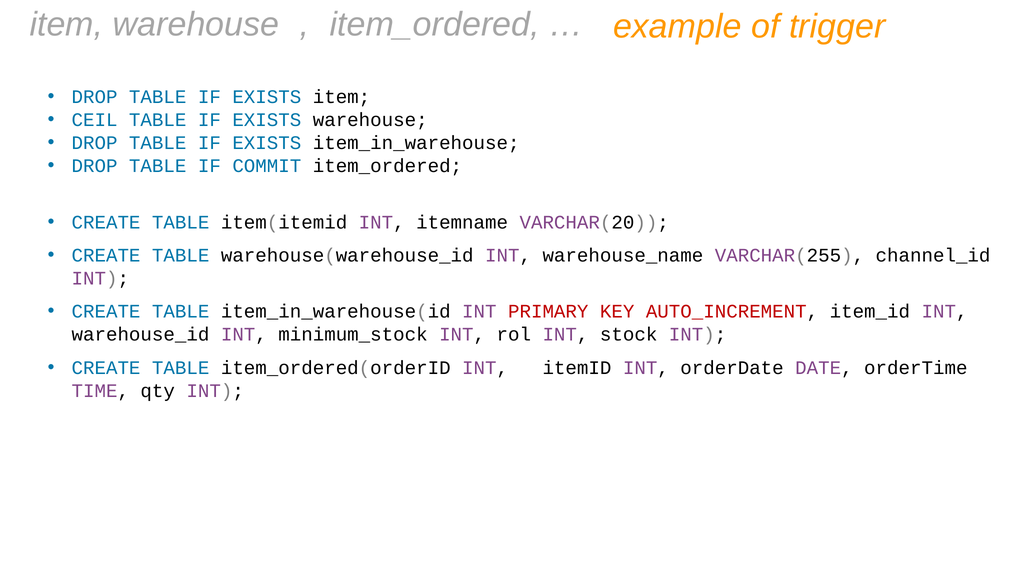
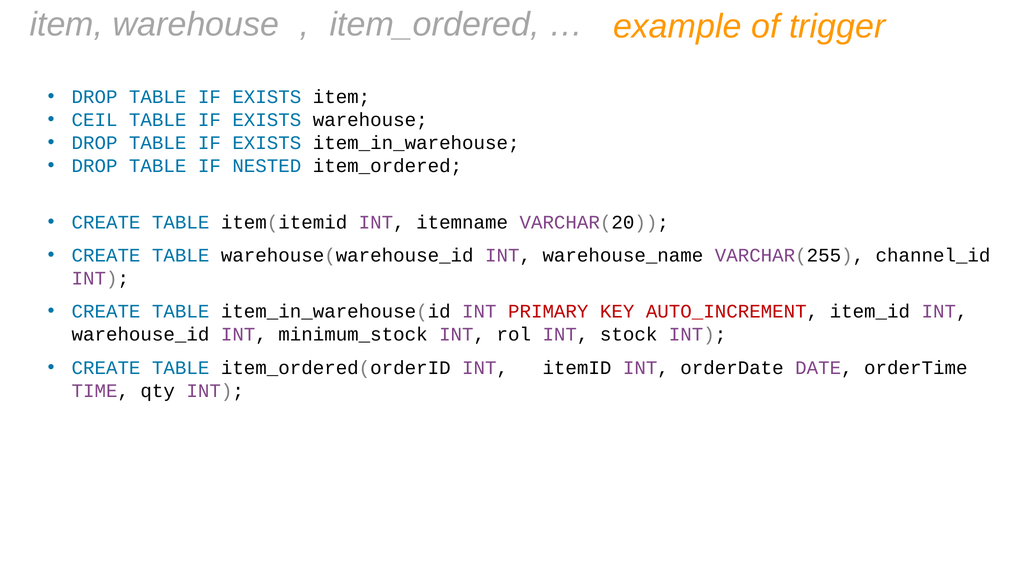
COMMIT: COMMIT -> NESTED
